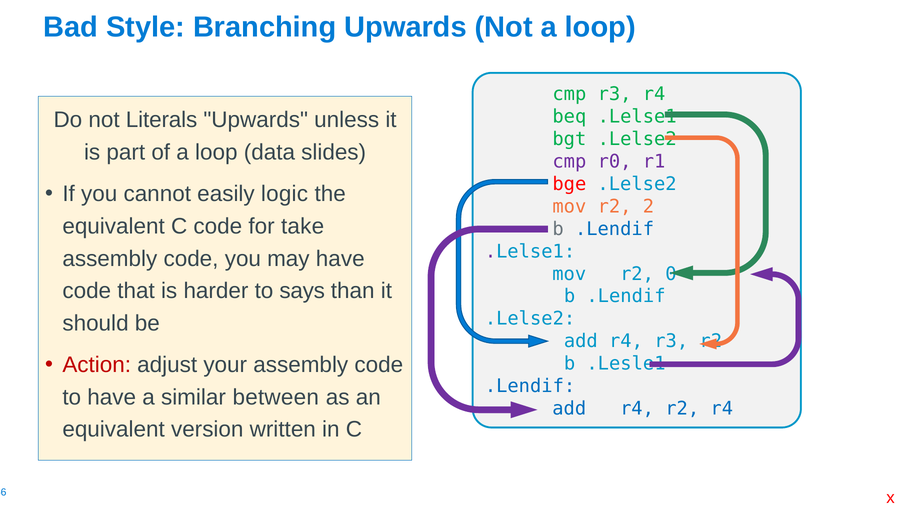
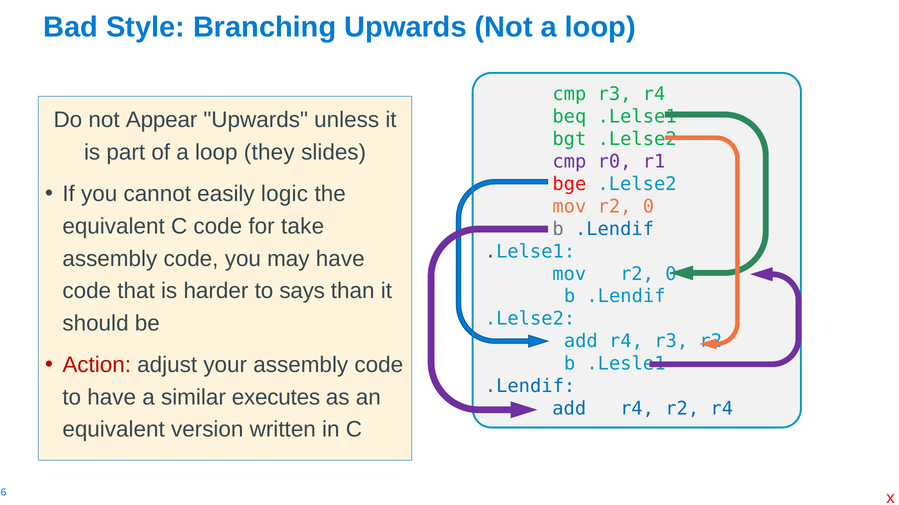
Literals: Literals -> Appear
data: data -> they
2 at (648, 207): 2 -> 0
between: between -> executes
